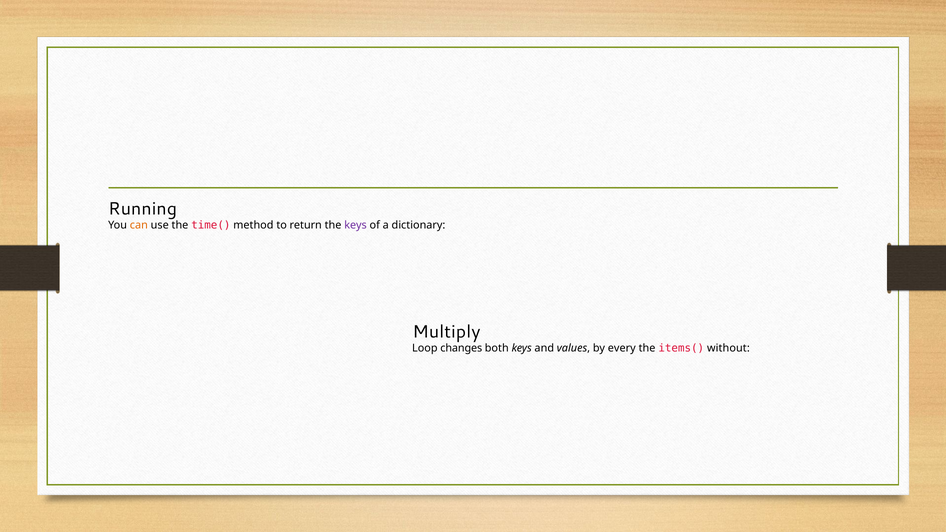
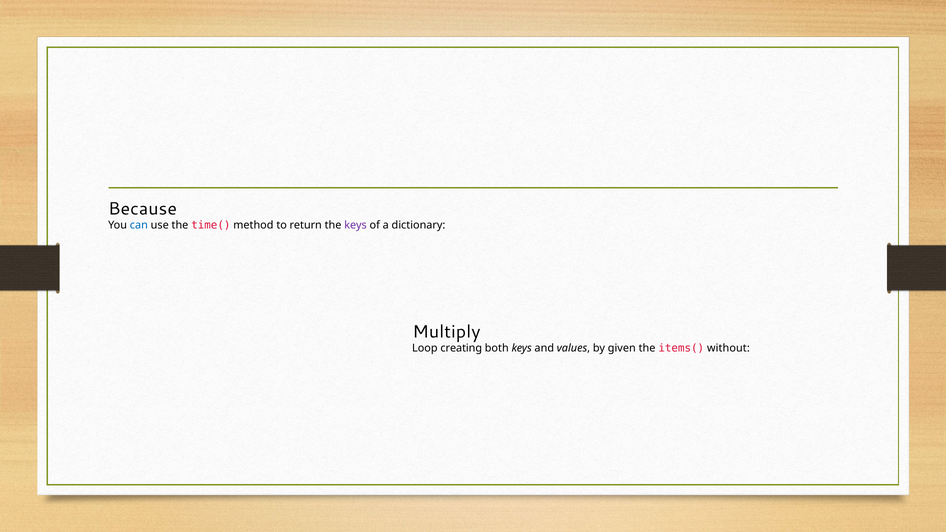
Running: Running -> Because
can colour: orange -> blue
changes: changes -> creating
every: every -> given
